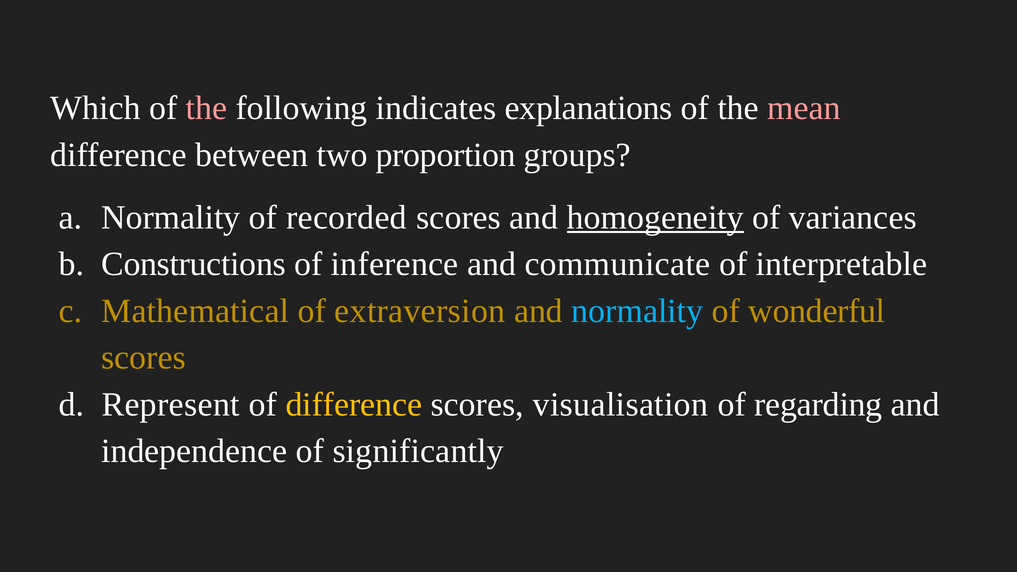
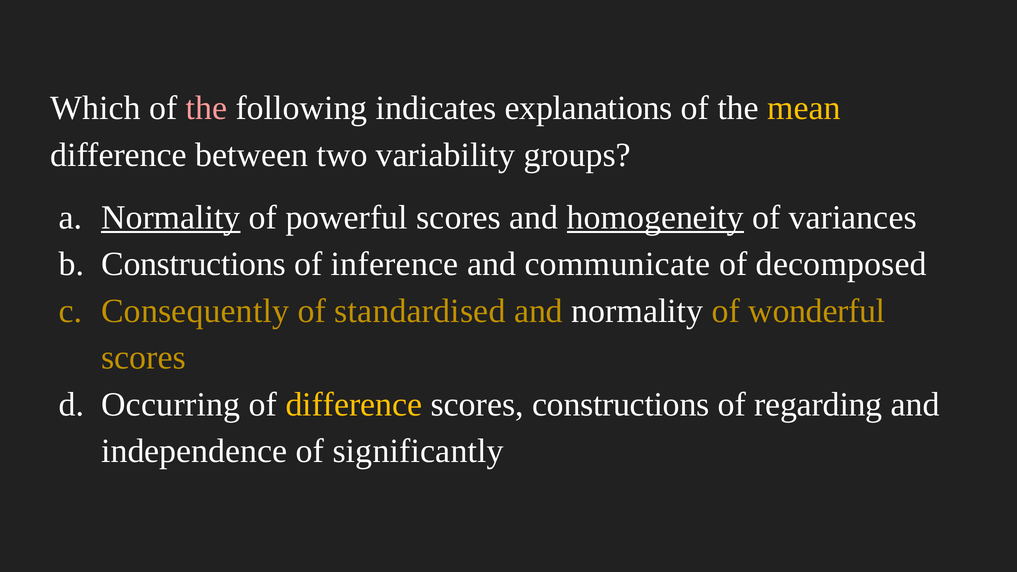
mean colour: pink -> yellow
proportion: proportion -> variability
Normality at (171, 217) underline: none -> present
recorded: recorded -> powerful
interpretable: interpretable -> decomposed
Mathematical: Mathematical -> Consequently
extraversion: extraversion -> standardised
normality at (637, 311) colour: light blue -> white
Represent: Represent -> Occurring
scores visualisation: visualisation -> constructions
